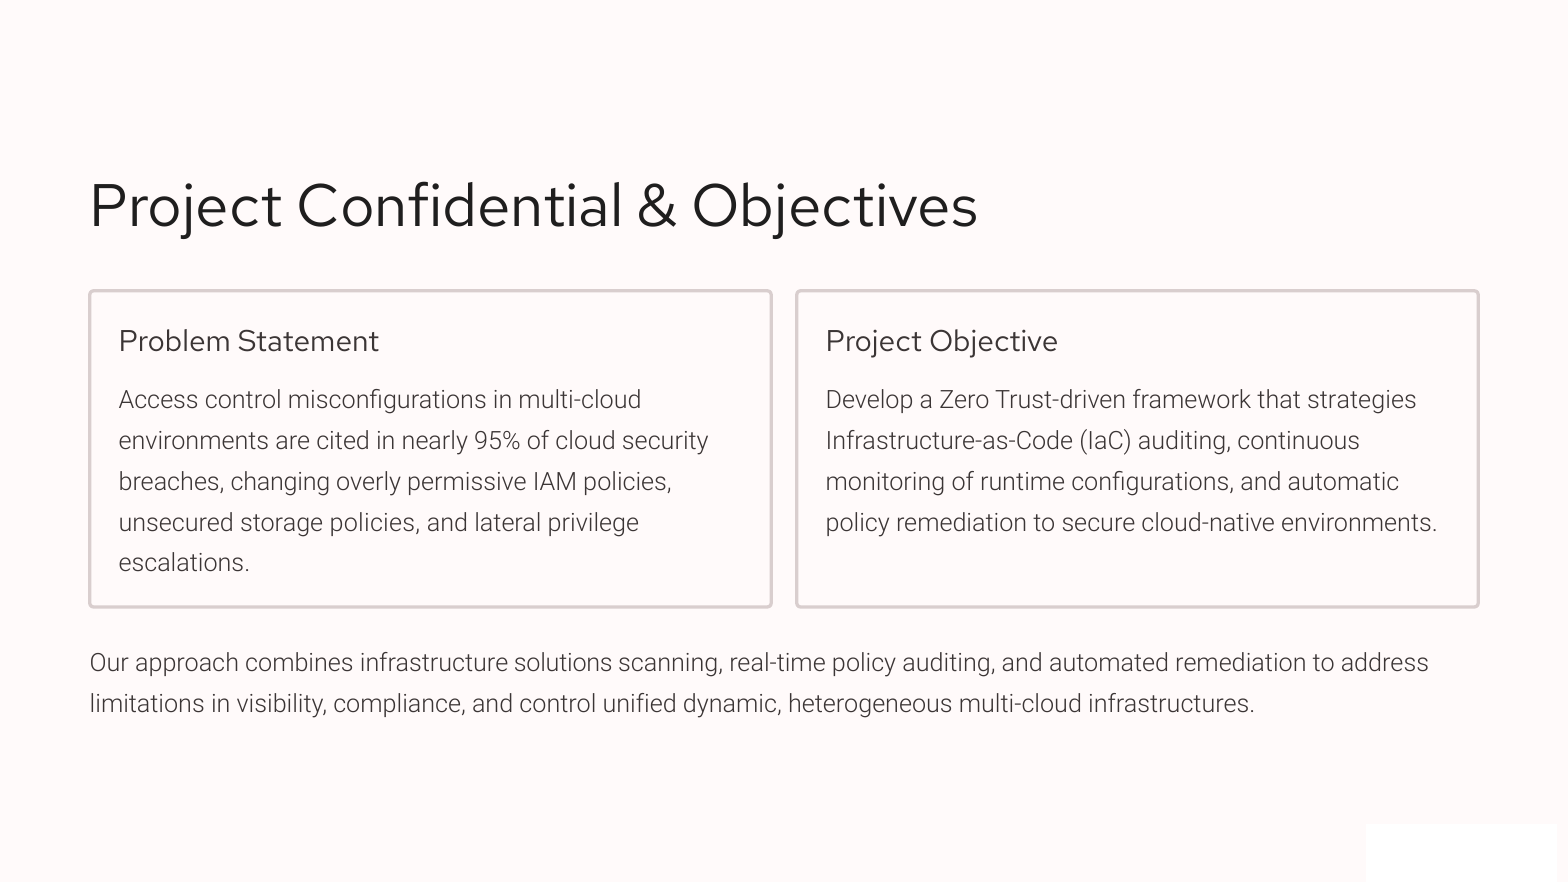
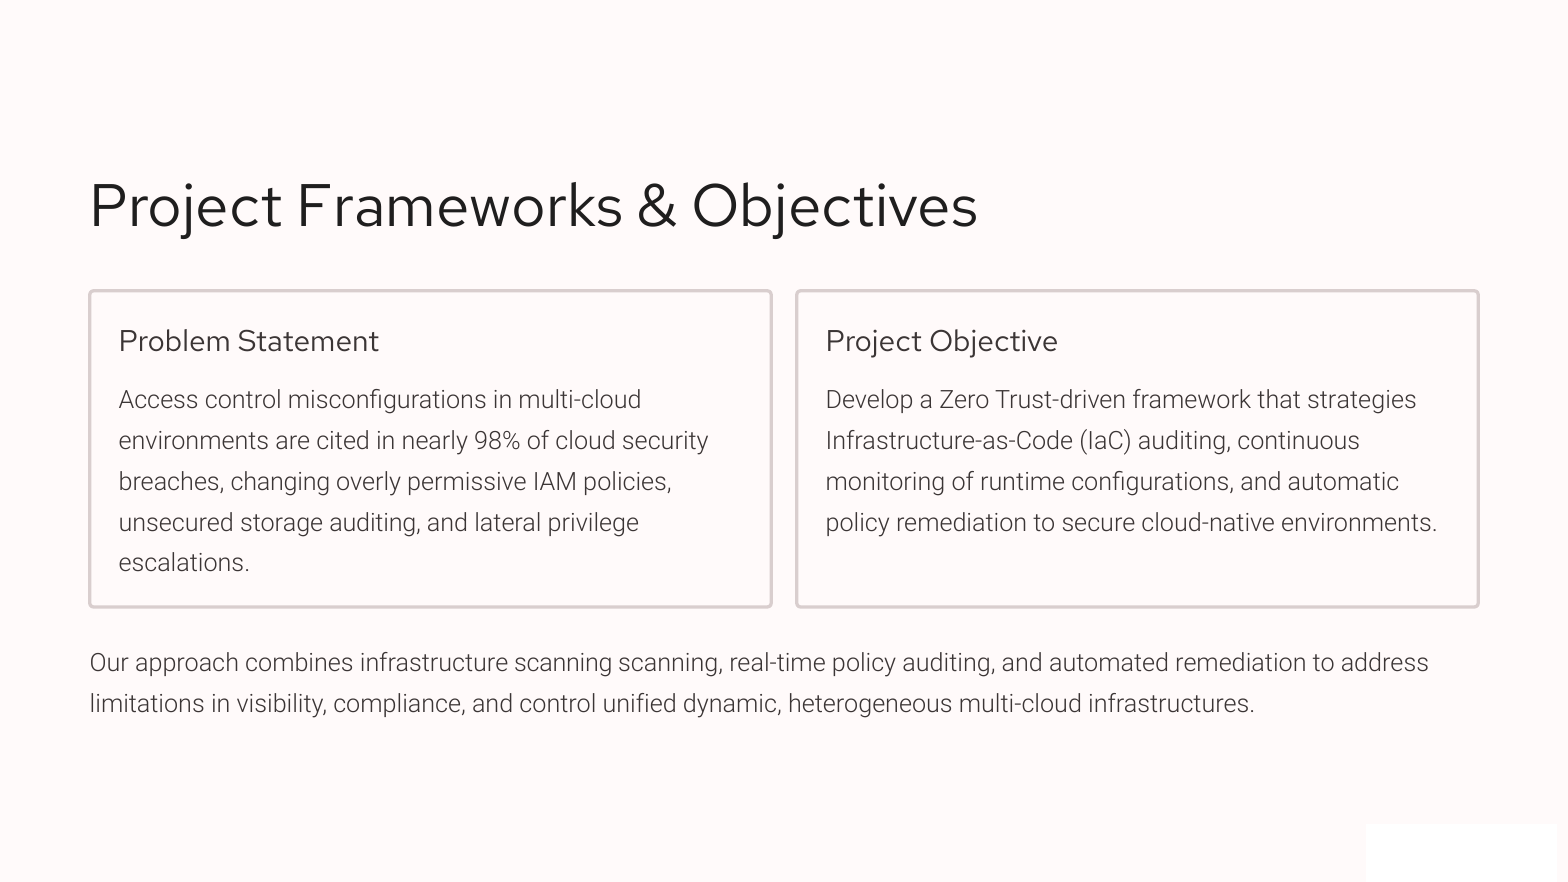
Confidential: Confidential -> Frameworks
95%: 95% -> 98%
storage policies: policies -> auditing
infrastructure solutions: solutions -> scanning
